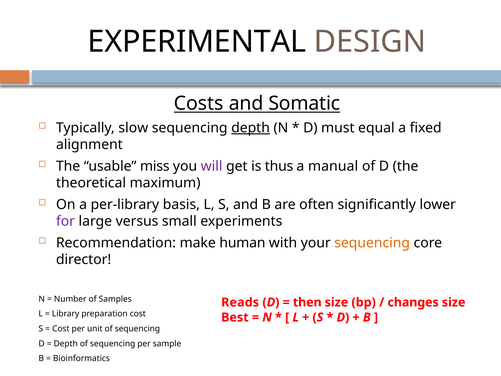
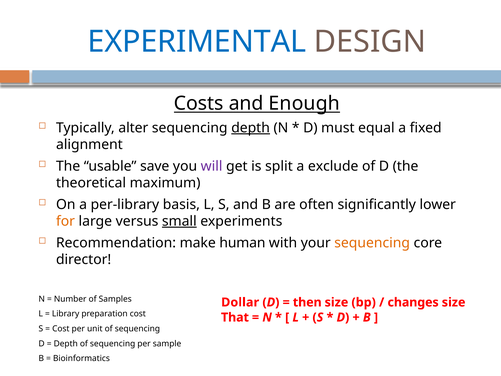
EXPERIMENTAL colour: black -> blue
Somatic: Somatic -> Enough
slow: slow -> alter
miss: miss -> save
thus: thus -> split
manual: manual -> exclude
for colour: purple -> orange
small underline: none -> present
Reads: Reads -> Dollar
Best: Best -> That
